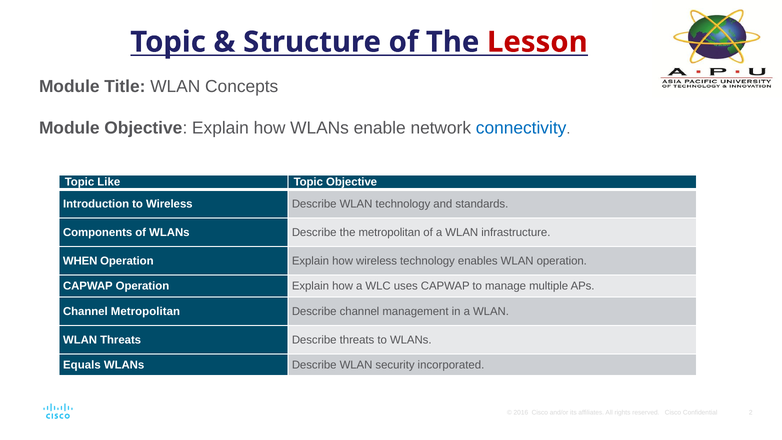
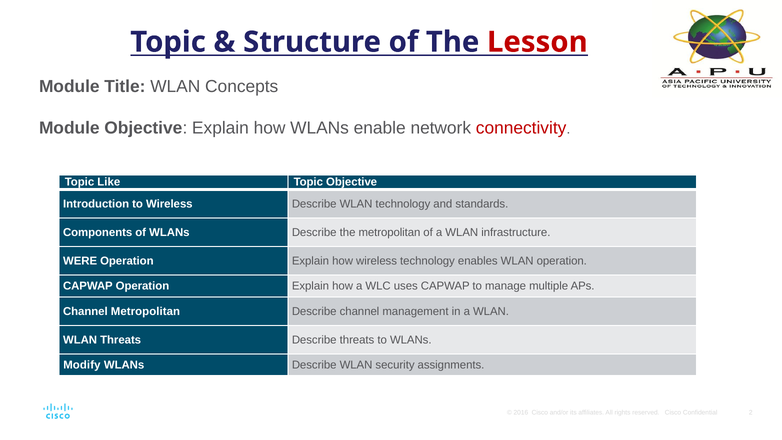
connectivity colour: blue -> red
WHEN: WHEN -> WERE
Equals: Equals -> Modify
incorporated: incorporated -> assignments
